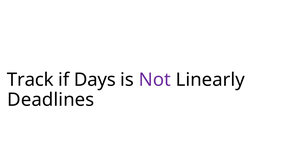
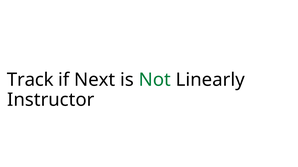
Days: Days -> Next
Not colour: purple -> green
Deadlines: Deadlines -> Instructor
